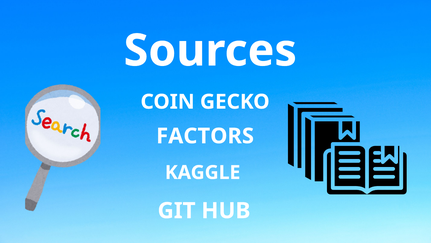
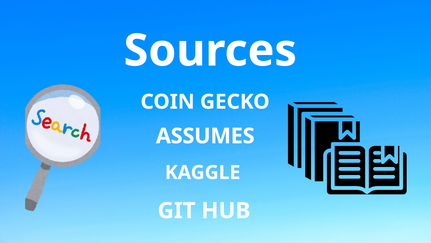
FACTORS: FACTORS -> ASSUMES
